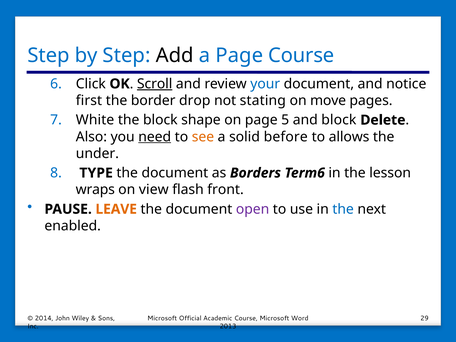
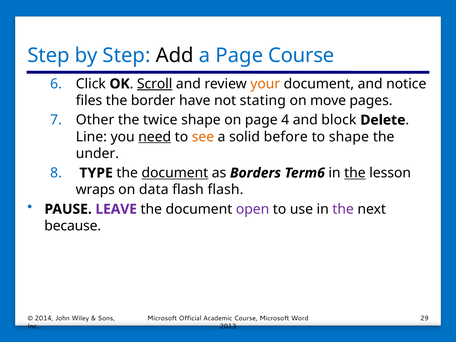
your colour: blue -> orange
first: first -> files
drop: drop -> have
White: White -> Other
the block: block -> twice
5: 5 -> 4
Also: Also -> Line
to allows: allows -> shape
document at (175, 173) underline: none -> present
the at (355, 173) underline: none -> present
view: view -> data
flash front: front -> flash
LEAVE colour: orange -> purple
the at (343, 209) colour: blue -> purple
enabled: enabled -> because
